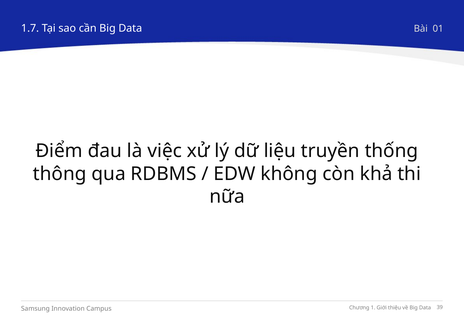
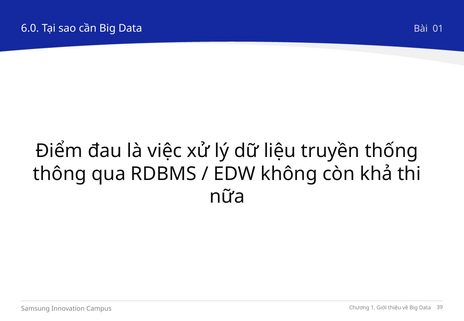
1.7: 1.7 -> 6.0
